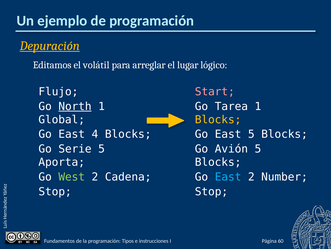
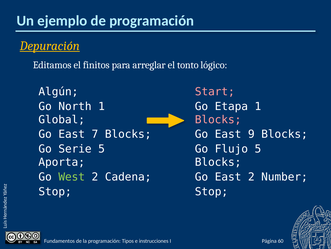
volátil: volátil -> finitos
lugar: lugar -> tonto
Flujo: Flujo -> Algún
North underline: present -> none
Tarea: Tarea -> Etapa
Blocks at (218, 119) colour: yellow -> pink
4: 4 -> 7
East 5: 5 -> 9
Avión: Avión -> Flujo
East at (228, 176) colour: light blue -> white
